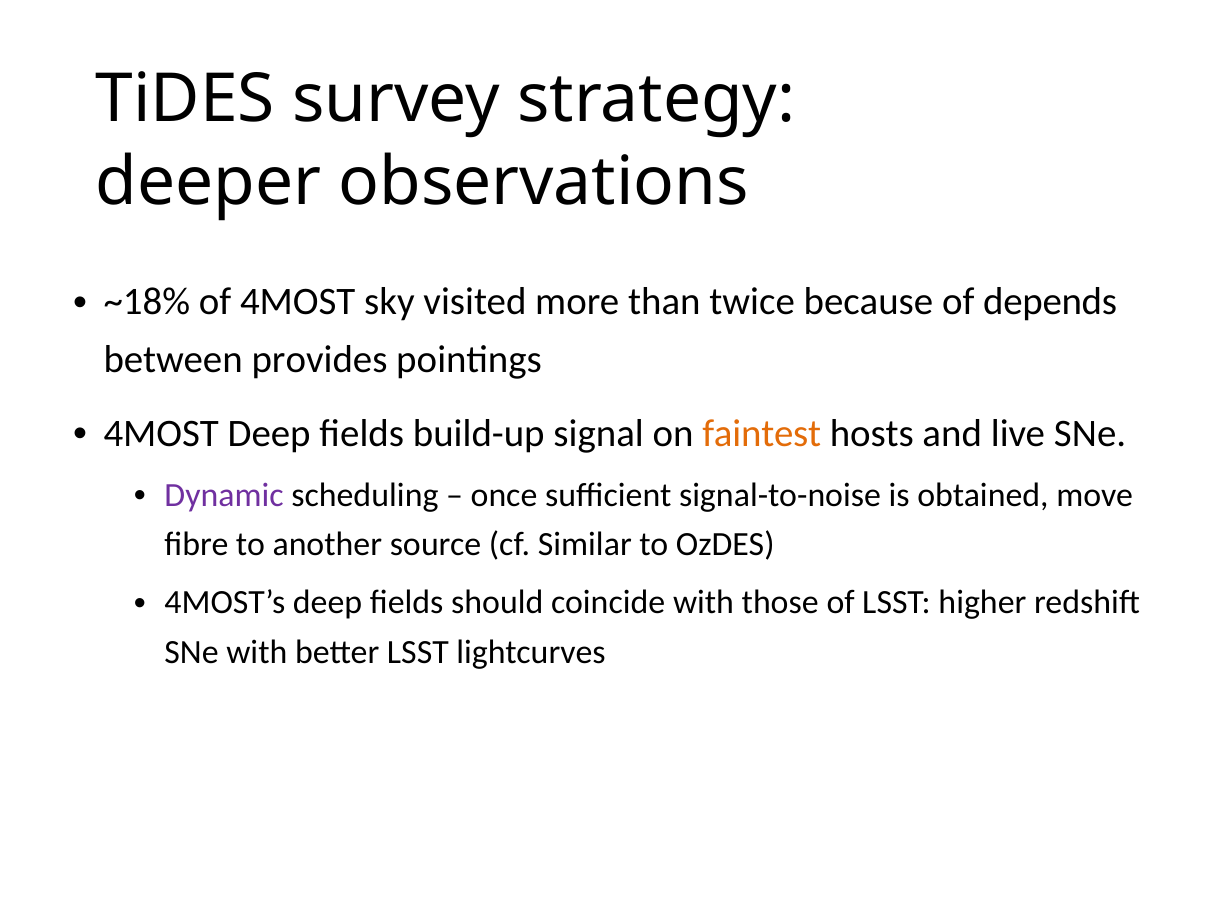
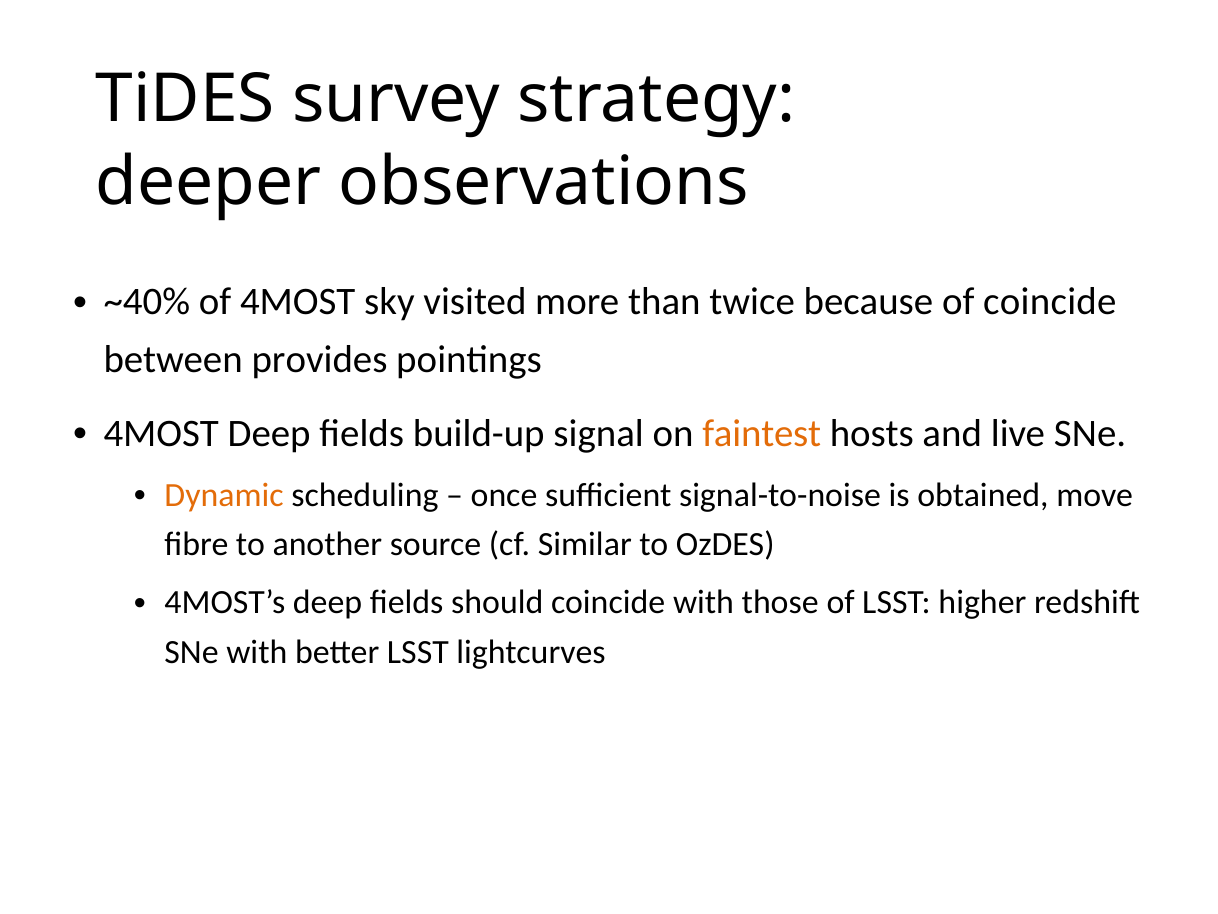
~18%: ~18% -> ~40%
of depends: depends -> coincide
Dynamic colour: purple -> orange
